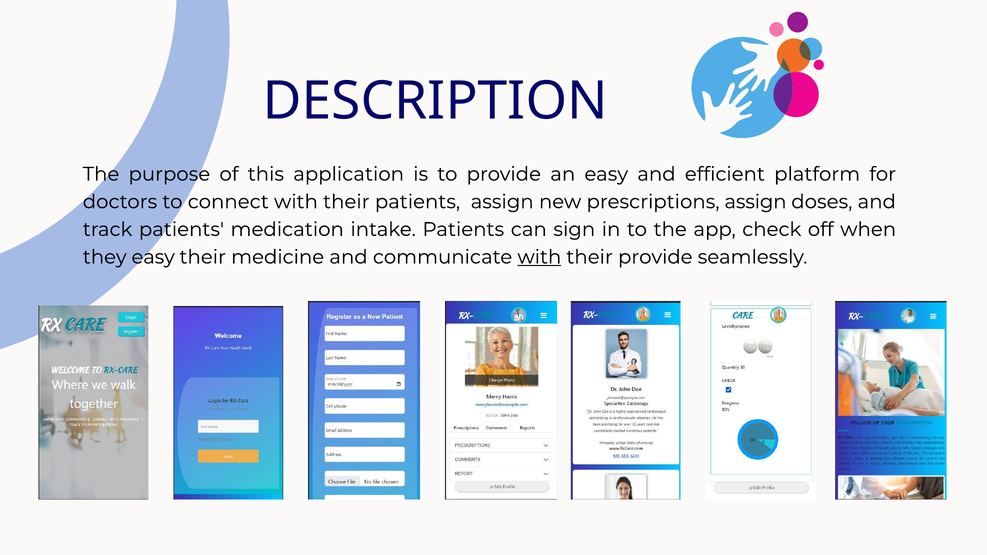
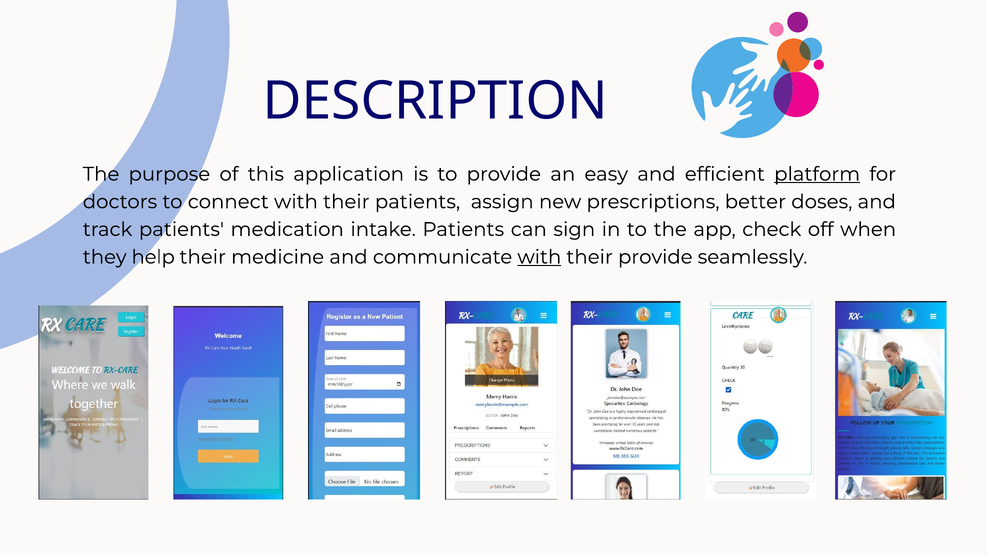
platform underline: none -> present
prescriptions assign: assign -> better
they easy: easy -> help
